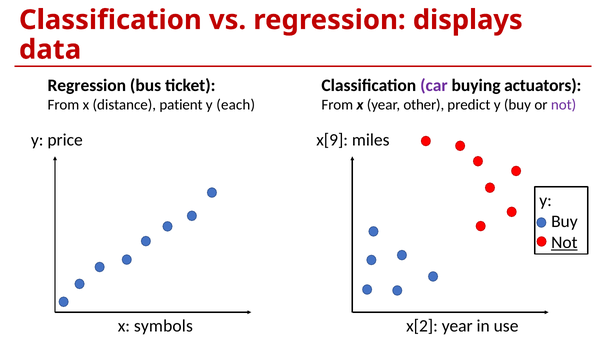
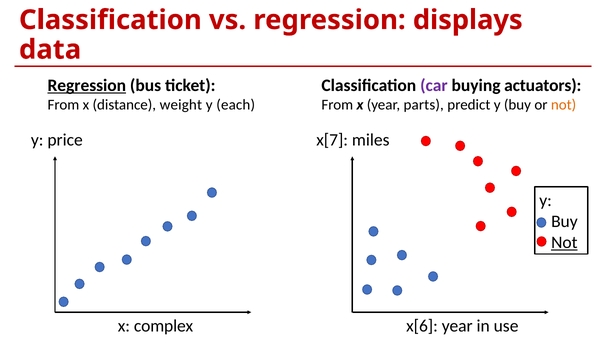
Regression at (87, 85) underline: none -> present
patient: patient -> weight
other: other -> parts
not at (564, 105) colour: purple -> orange
x[9: x[9 -> x[7
symbols: symbols -> complex
x[2: x[2 -> x[6
